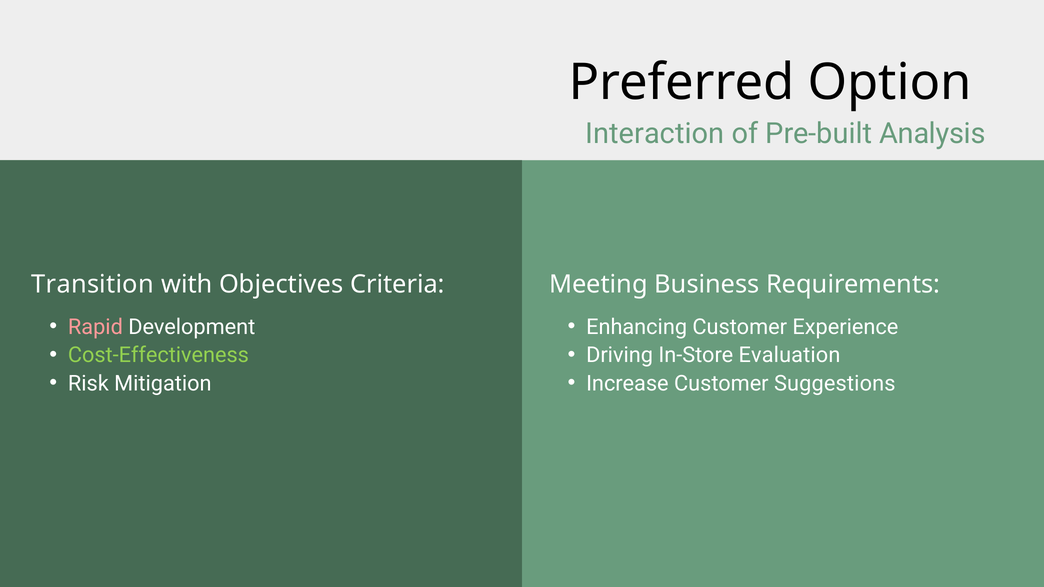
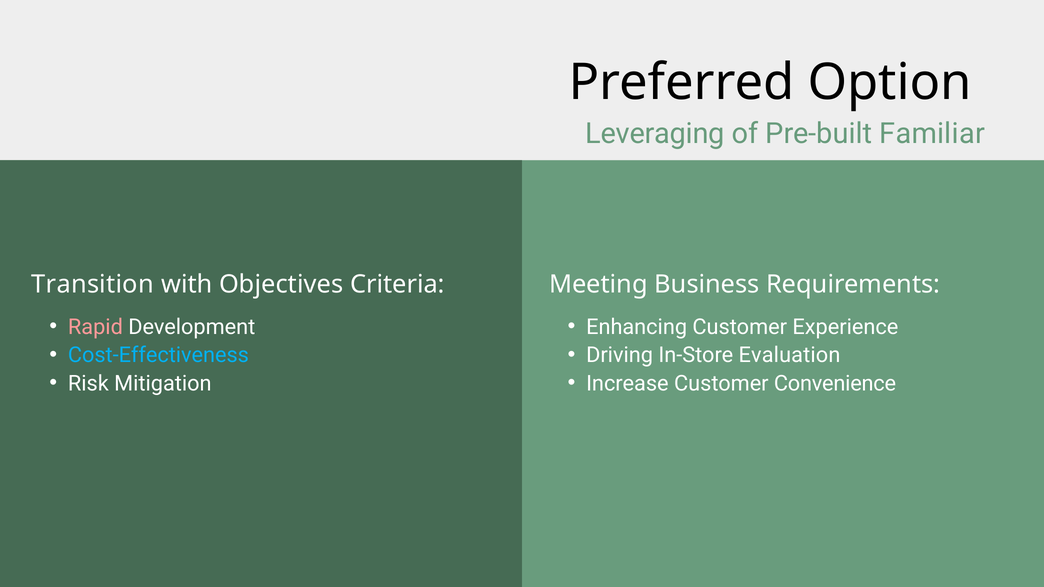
Interaction: Interaction -> Leveraging
Analysis: Analysis -> Familiar
Cost-Effectiveness colour: light green -> light blue
Suggestions: Suggestions -> Convenience
